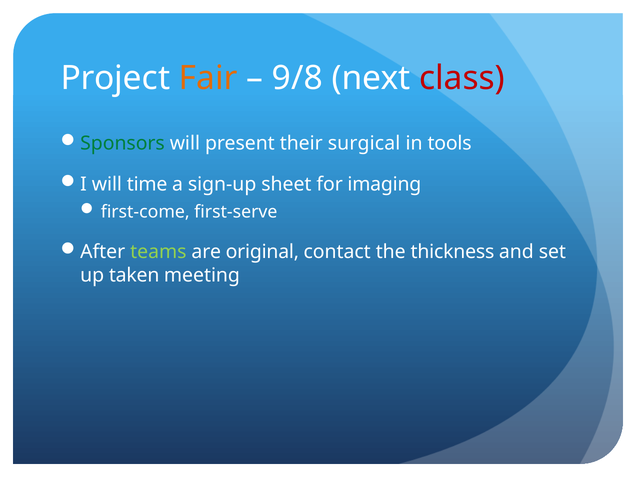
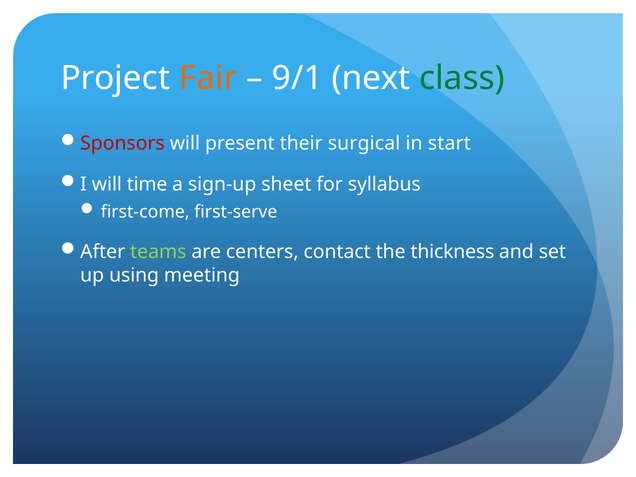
9/8: 9/8 -> 9/1
class colour: red -> green
Sponsors colour: green -> red
tools: tools -> start
imaging: imaging -> syllabus
original: original -> centers
taken: taken -> using
